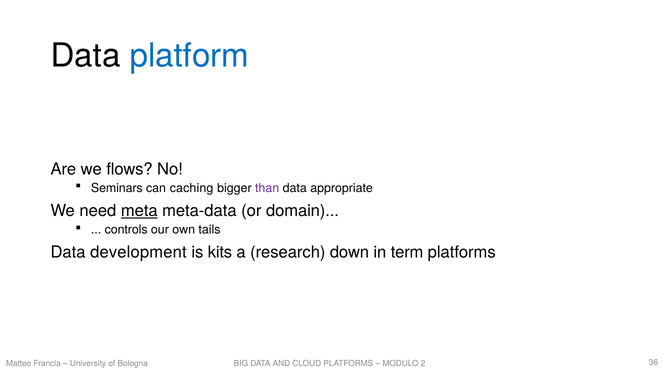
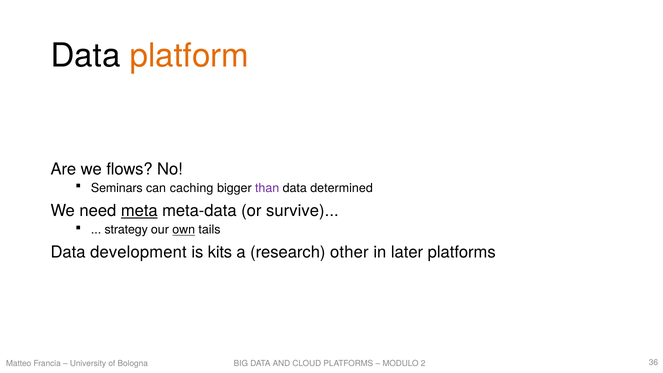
platform colour: blue -> orange
appropriate: appropriate -> determined
domain: domain -> survive
controls: controls -> strategy
own underline: none -> present
down: down -> other
term: term -> later
